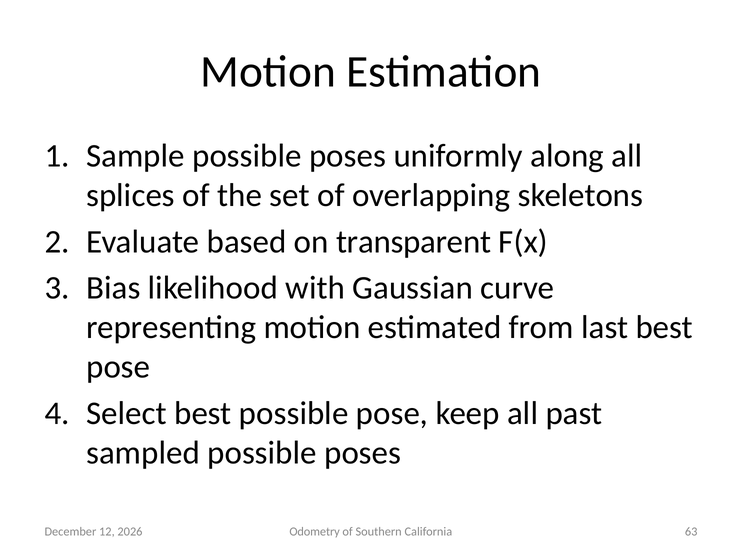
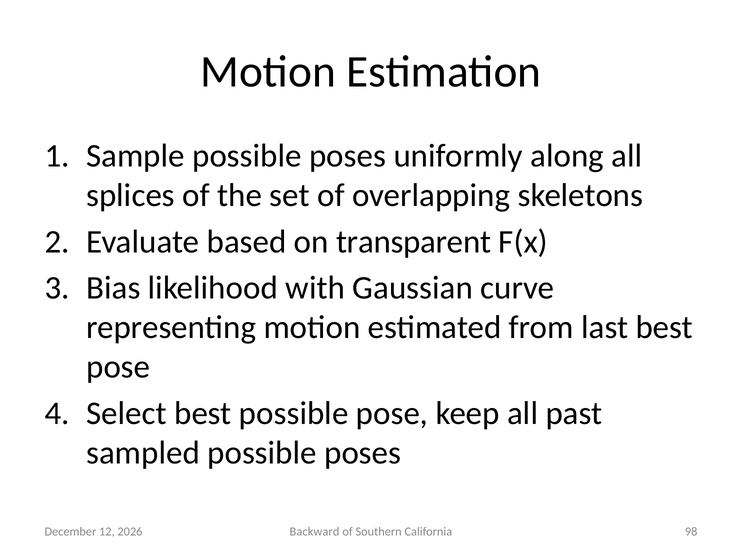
Odometry: Odometry -> Backward
63: 63 -> 98
